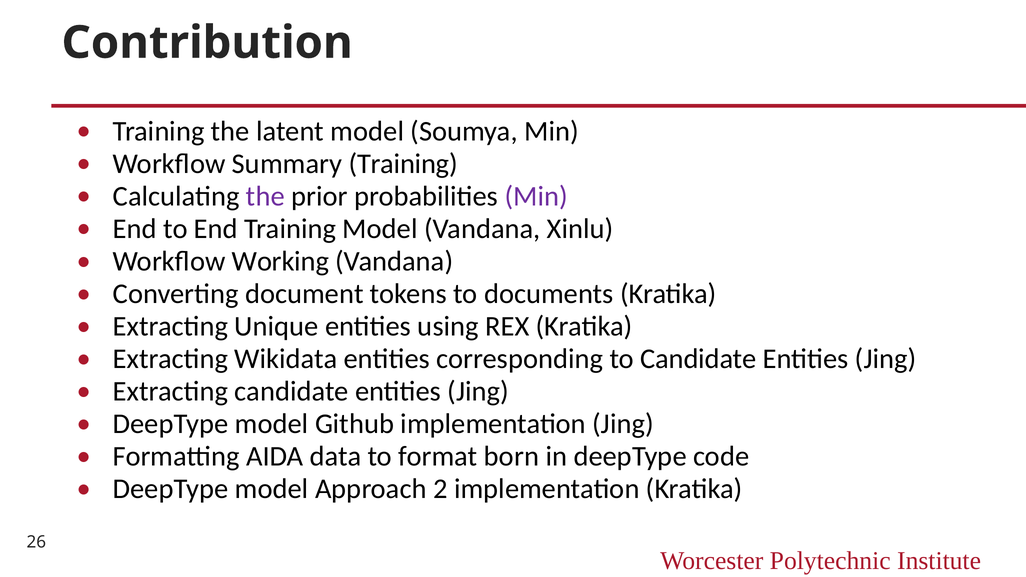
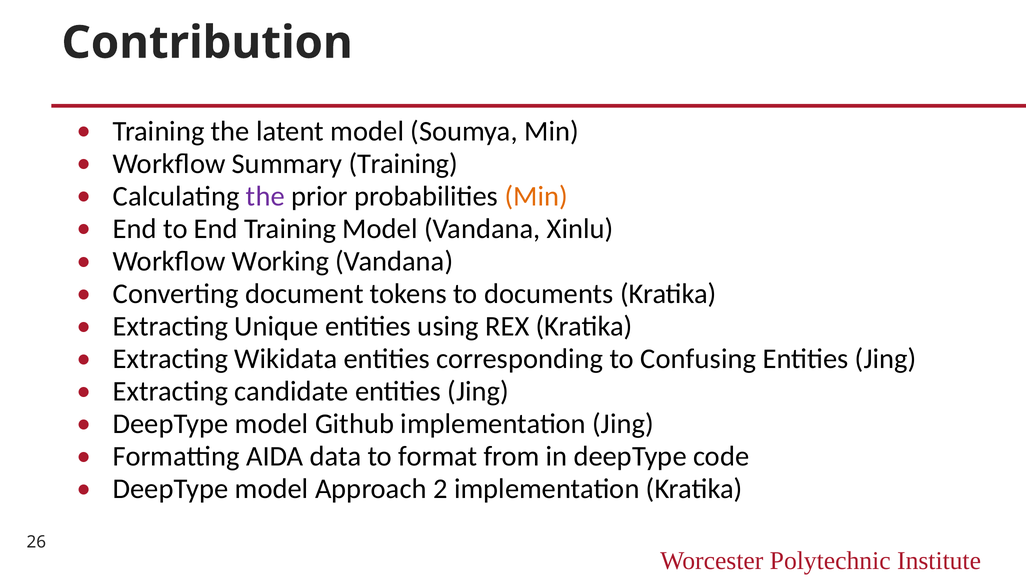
Min at (536, 197) colour: purple -> orange
to Candidate: Candidate -> Confusing
born: born -> from
